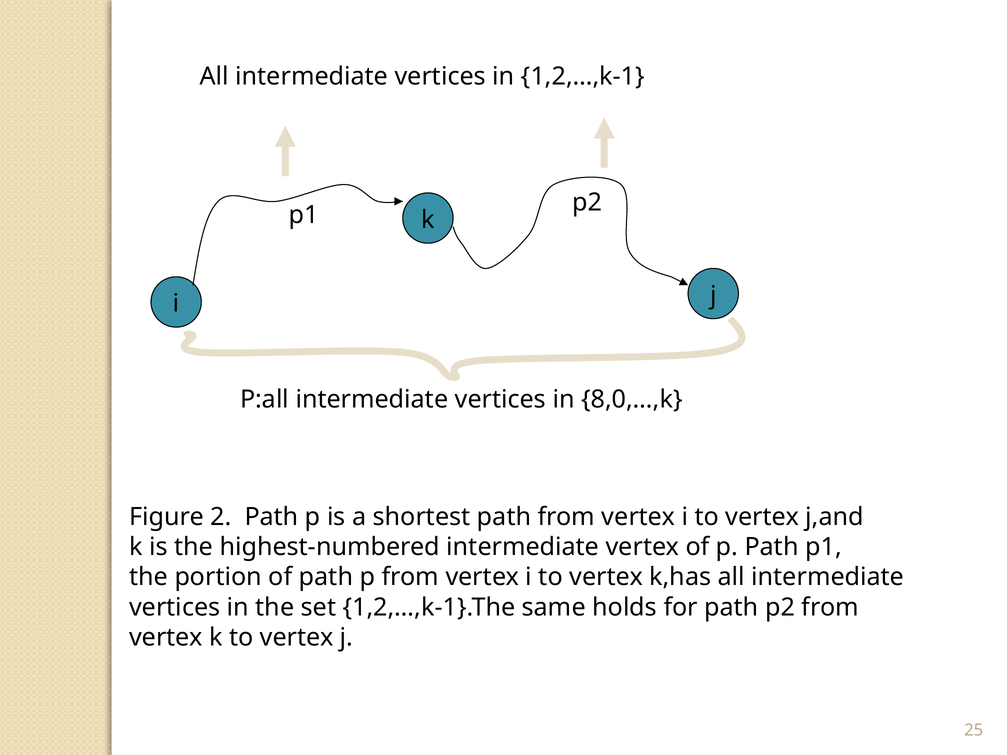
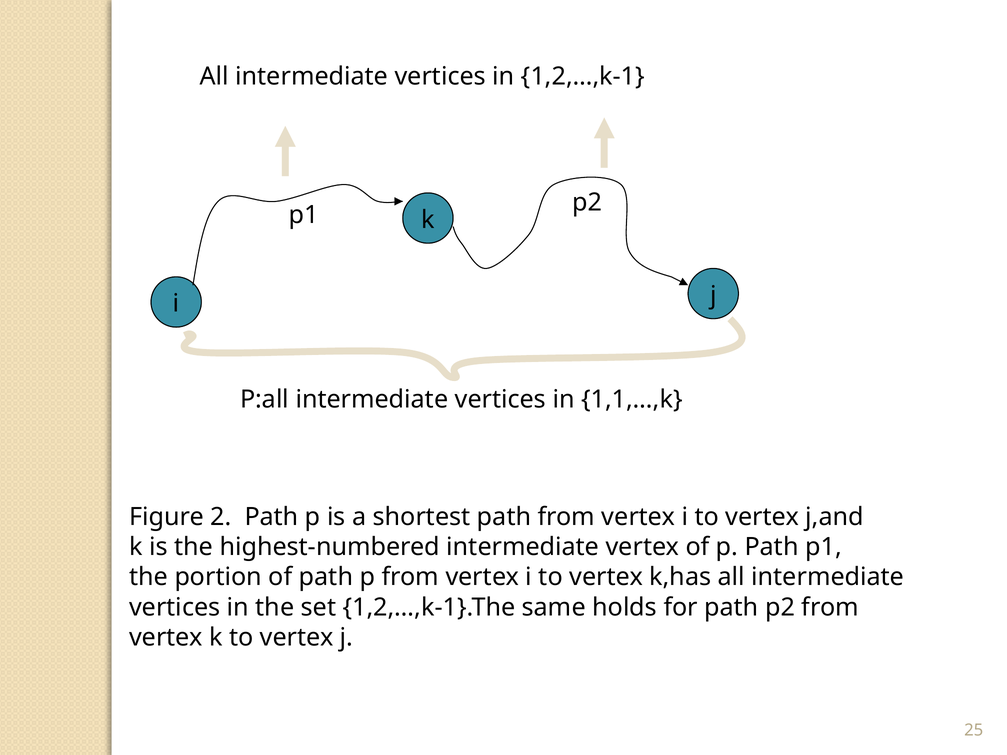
8,0,…,k: 8,0,…,k -> 1,1,…,k
